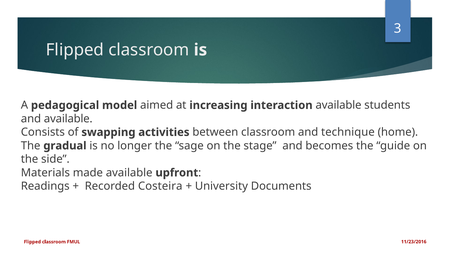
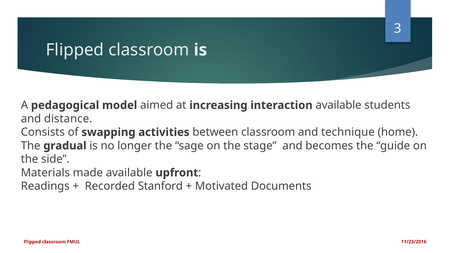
and available: available -> distance
Costeira: Costeira -> Stanford
University: University -> Motivated
